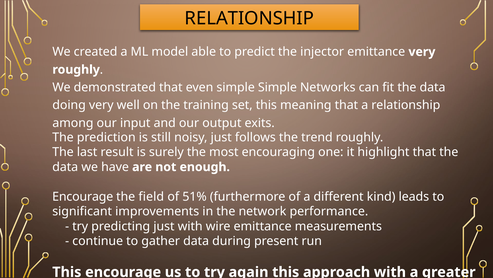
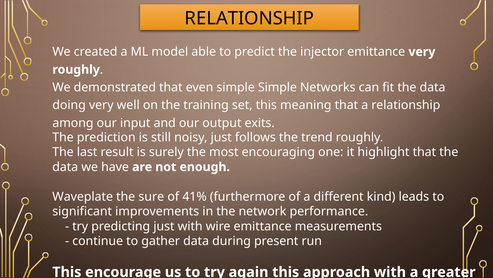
Encourage at (83, 196): Encourage -> Waveplate
field: field -> sure
51%: 51% -> 41%
